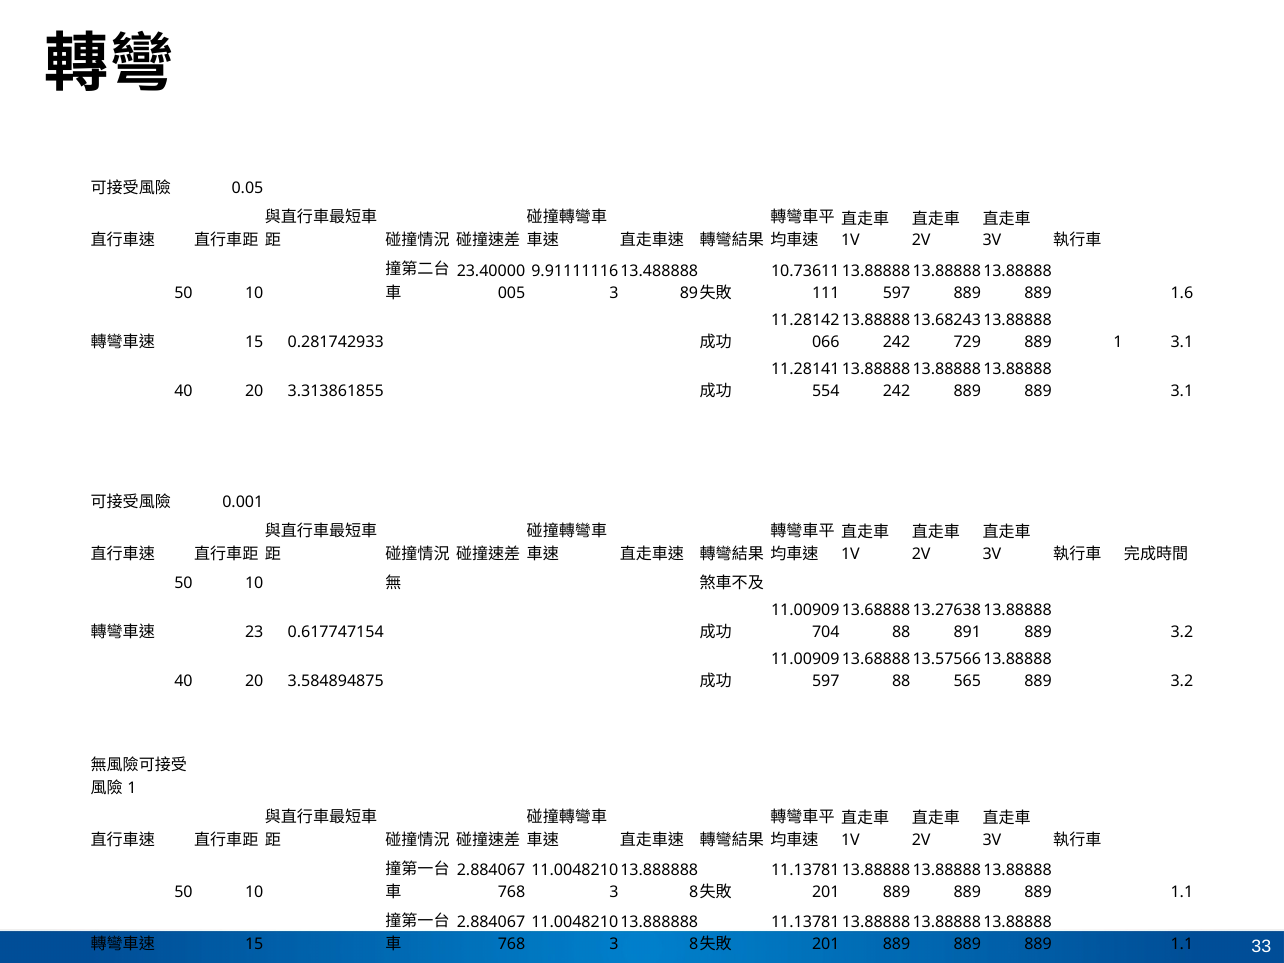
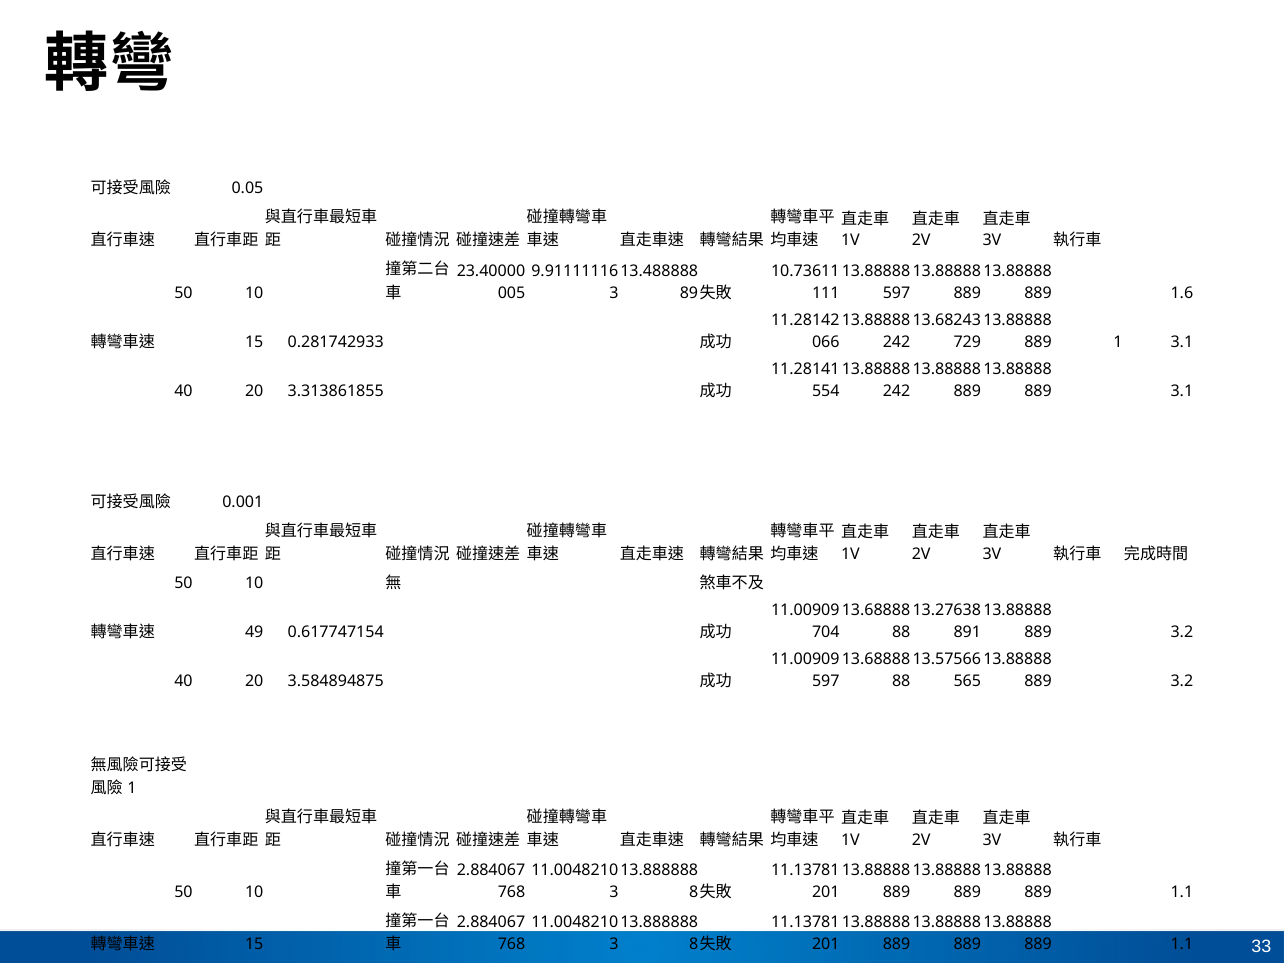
23: 23 -> 49
